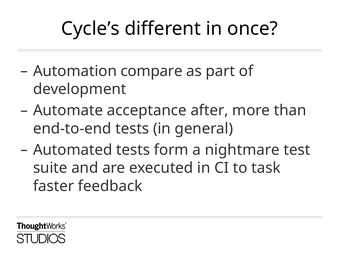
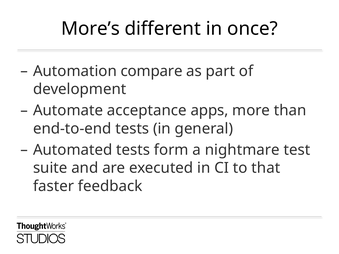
Cycle’s: Cycle’s -> More’s
after: after -> apps
task: task -> that
